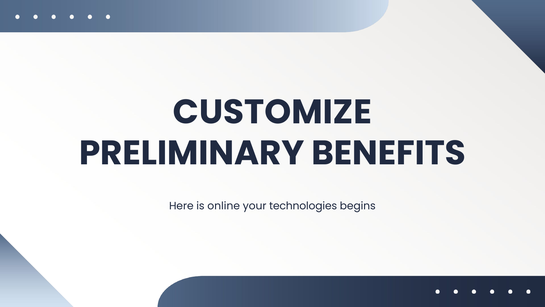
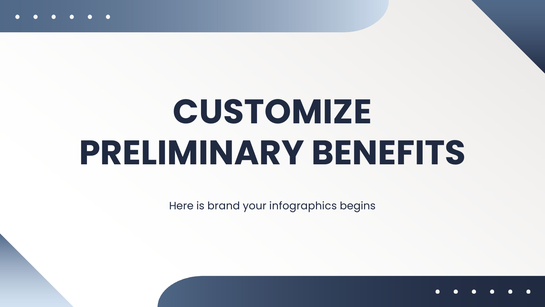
online: online -> brand
technologies: technologies -> infographics
